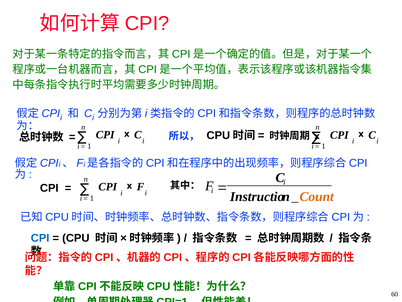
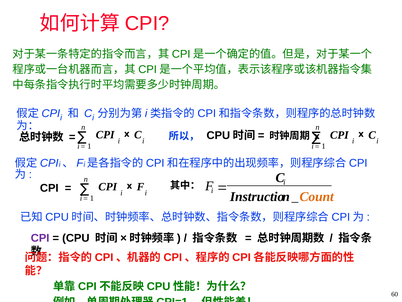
CPI at (40, 238) colour: blue -> purple
